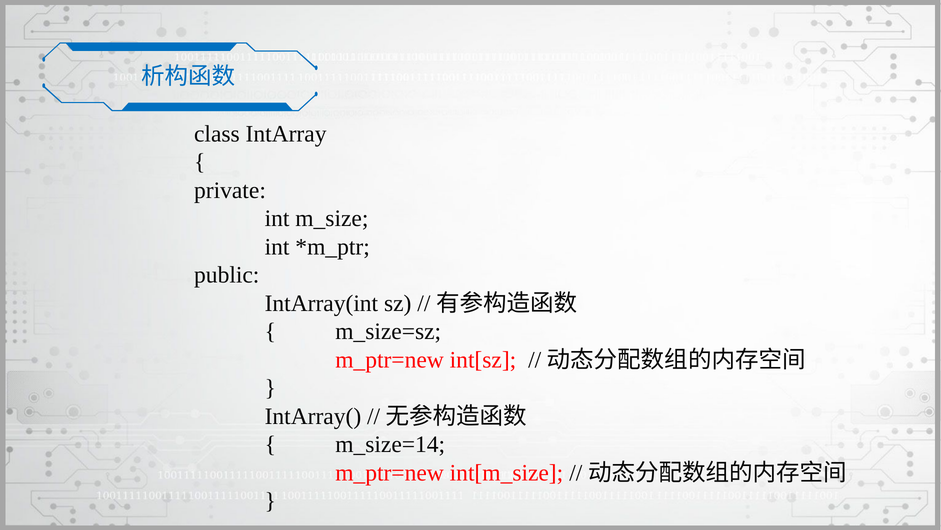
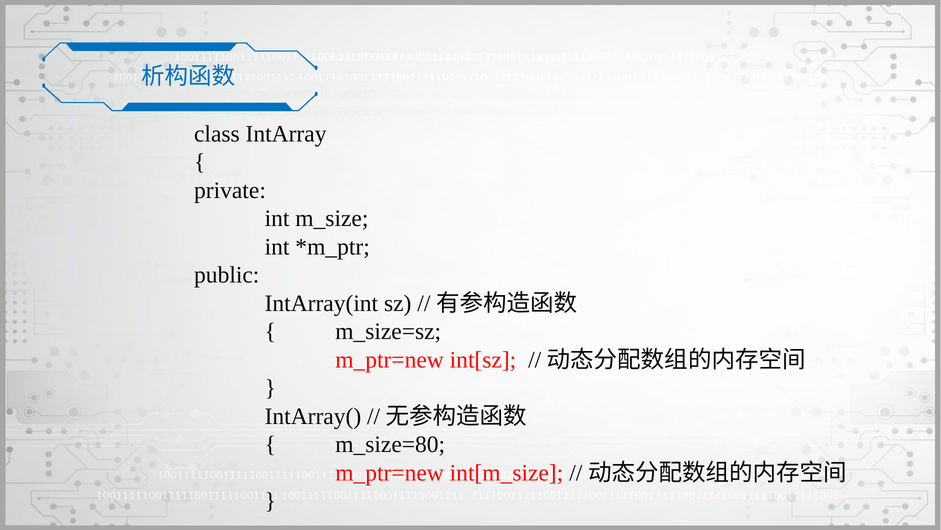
m_size=14: m_size=14 -> m_size=80
